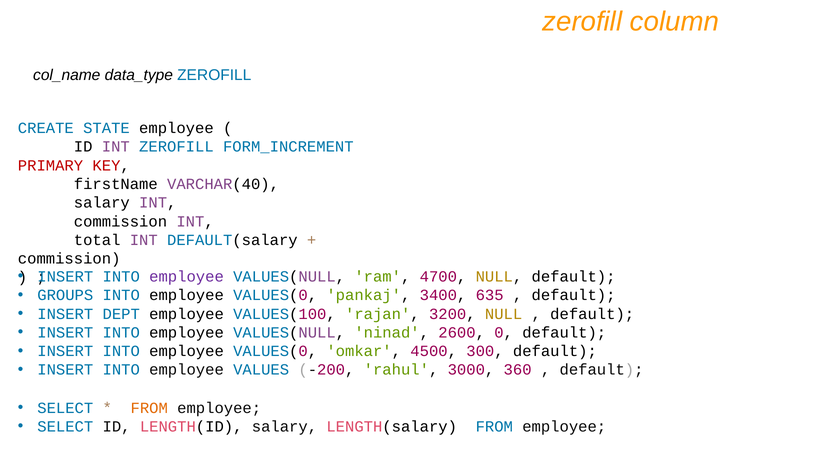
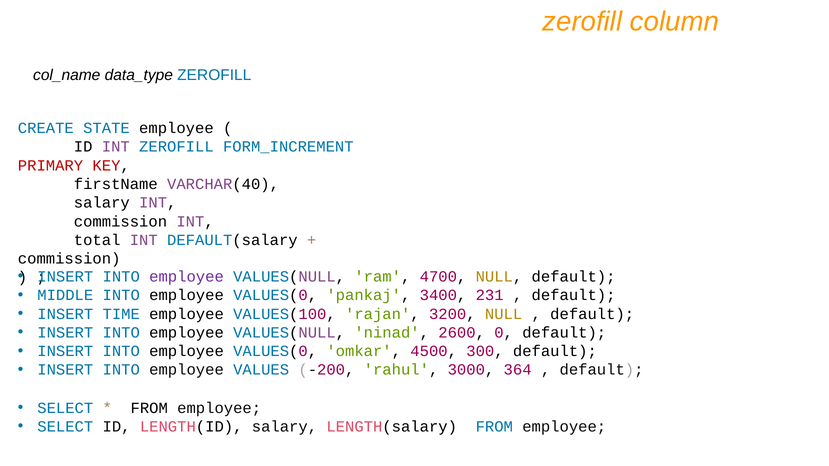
GROUPS: GROUPS -> MIDDLE
635: 635 -> 231
DEPT: DEPT -> TIME
360: 360 -> 364
FROM at (149, 408) colour: orange -> black
